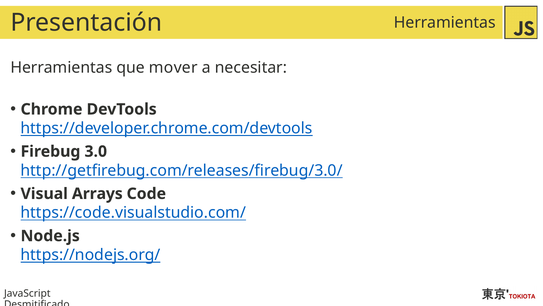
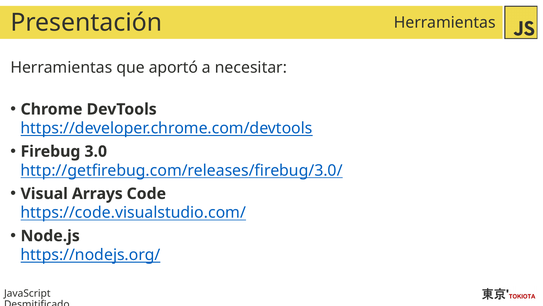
mover: mover -> aportó
